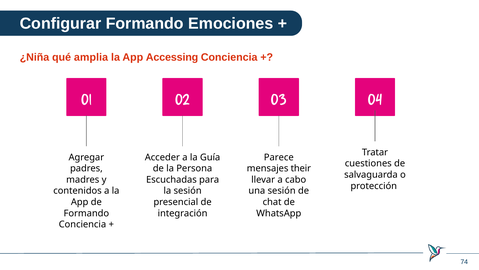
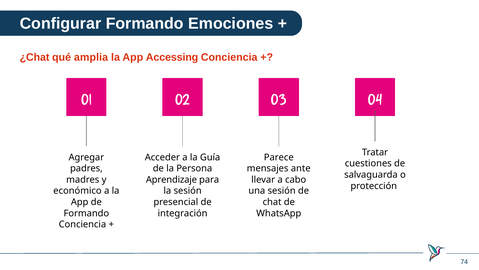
¿Niña: ¿Niña -> ¿Chat
their: their -> ante
Escuchadas: Escuchadas -> Aprendizaje
contenidos: contenidos -> económico
